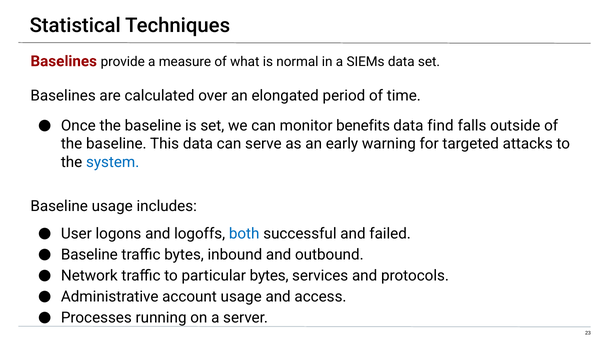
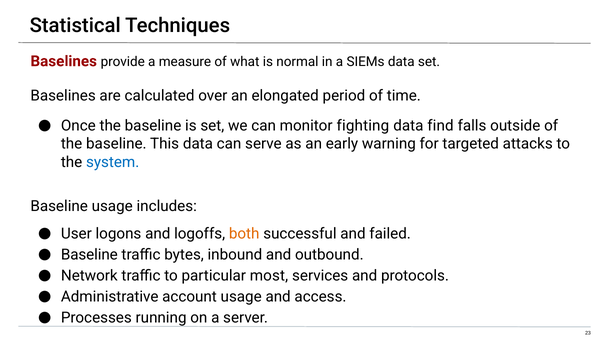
benefits: benefits -> fighting
both colour: blue -> orange
particular bytes: bytes -> most
